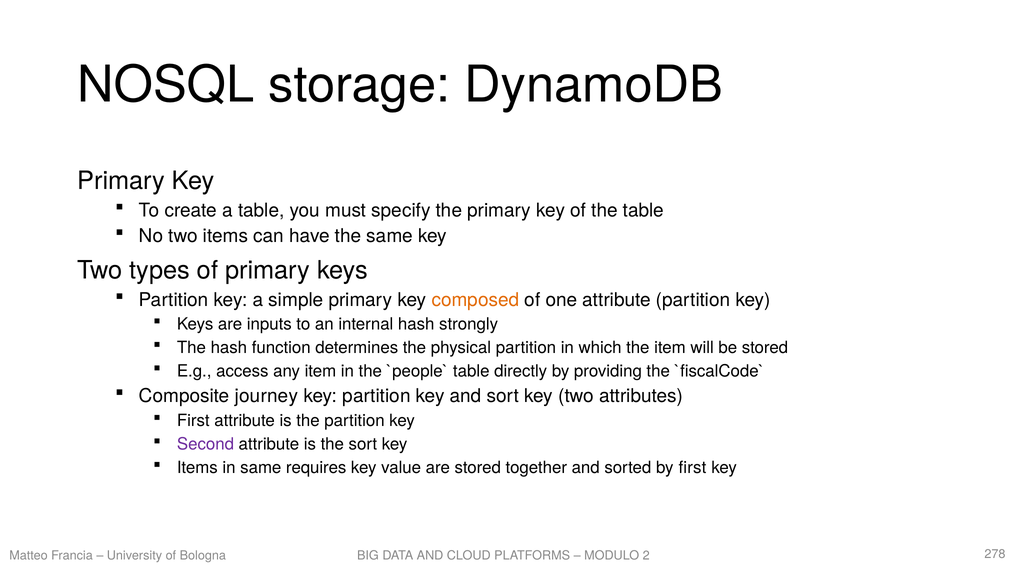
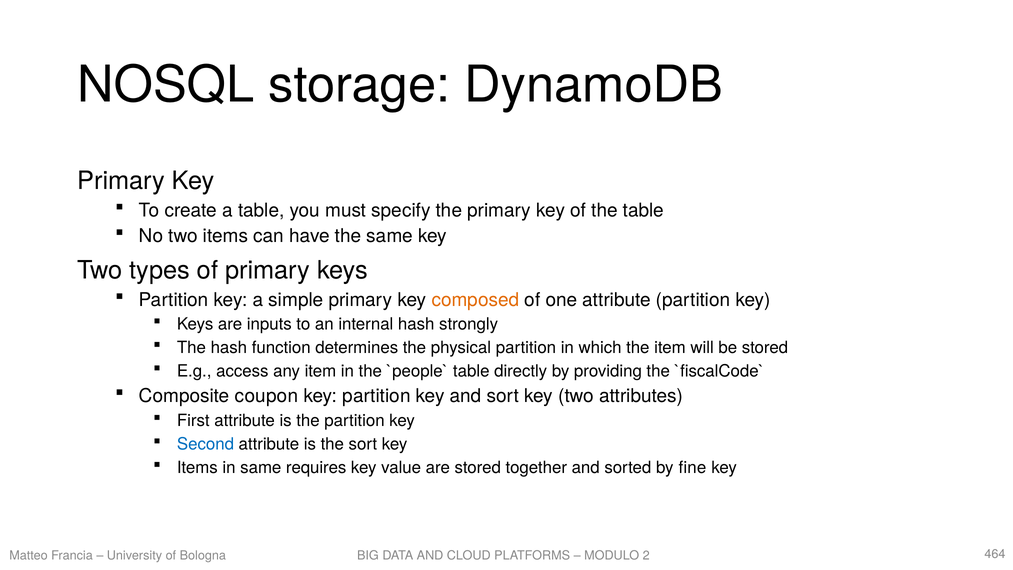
journey: journey -> coupon
Second colour: purple -> blue
by first: first -> fine
278: 278 -> 464
